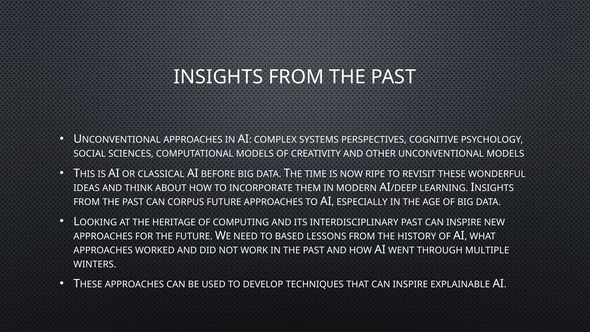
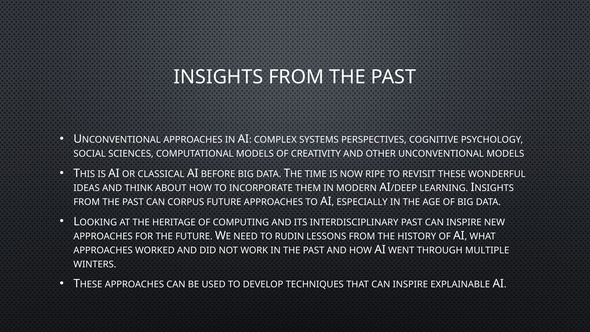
BASED: BASED -> RUDIN
